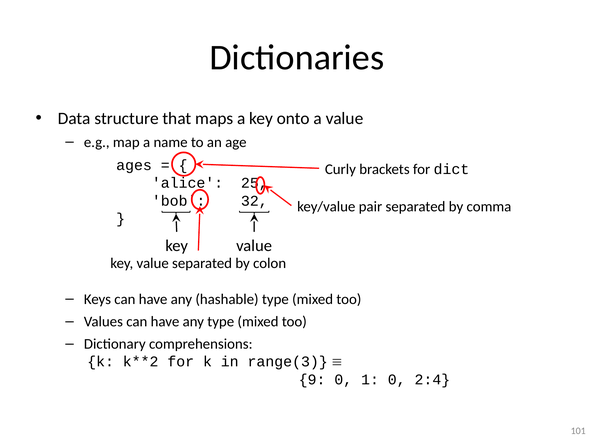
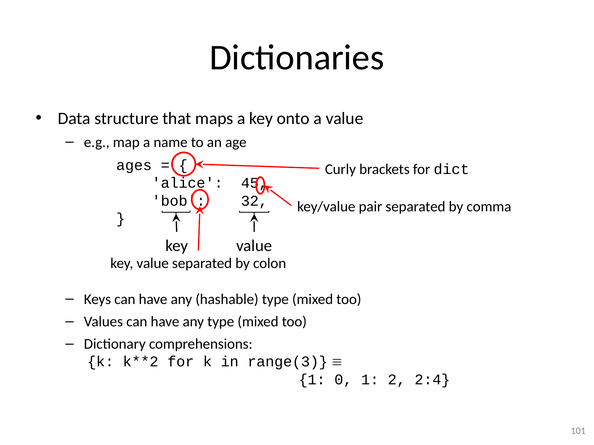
25: 25 -> 45
9 at (312, 380): 9 -> 1
1 0: 0 -> 2
